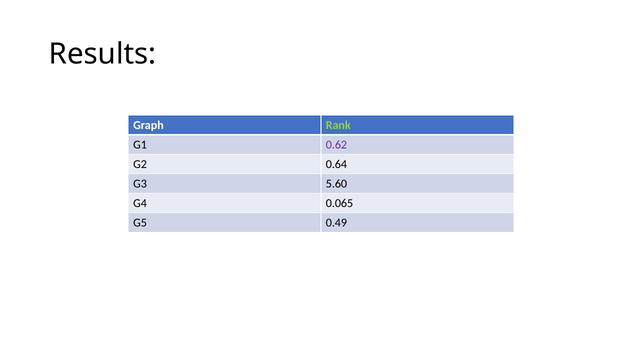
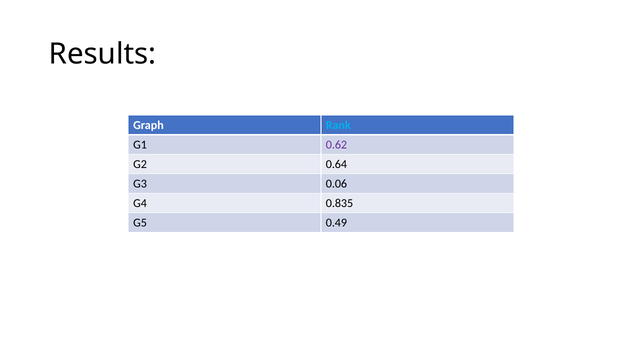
Rank colour: light green -> light blue
5.60: 5.60 -> 0.06
0.065: 0.065 -> 0.835
